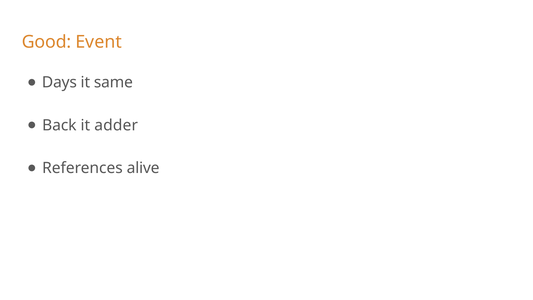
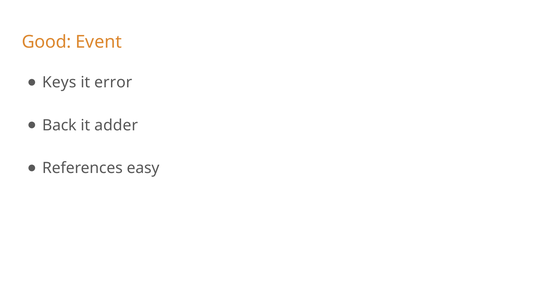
Days: Days -> Keys
same: same -> error
alive: alive -> easy
